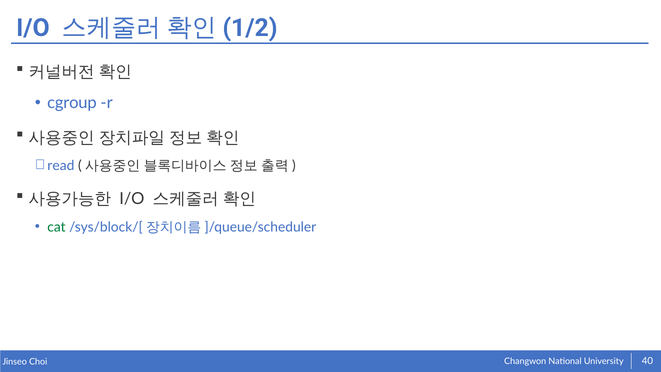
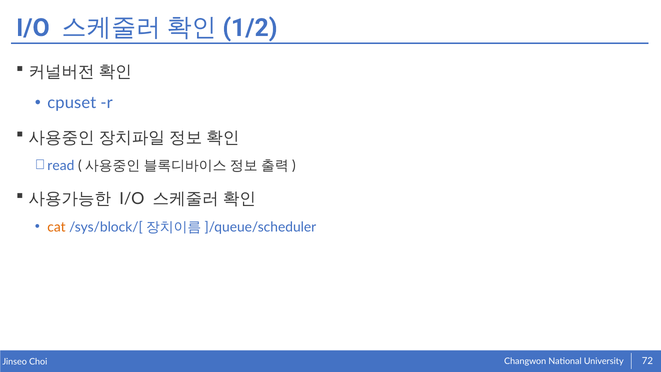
cgroup: cgroup -> cpuset
cat colour: green -> orange
40: 40 -> 72
